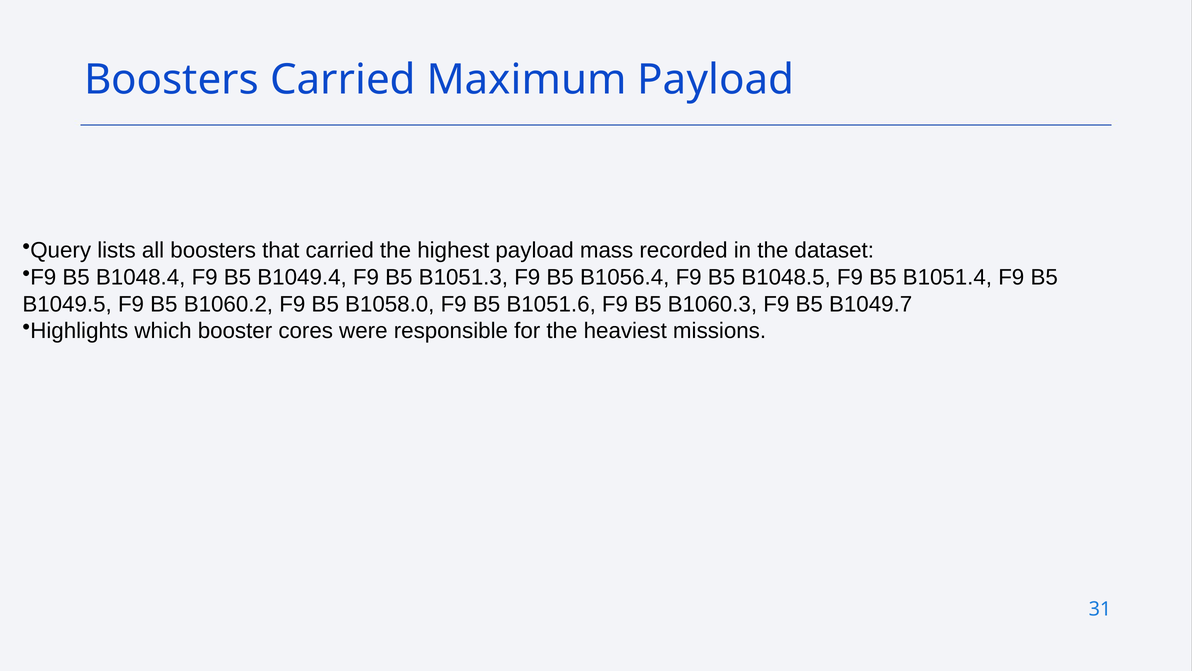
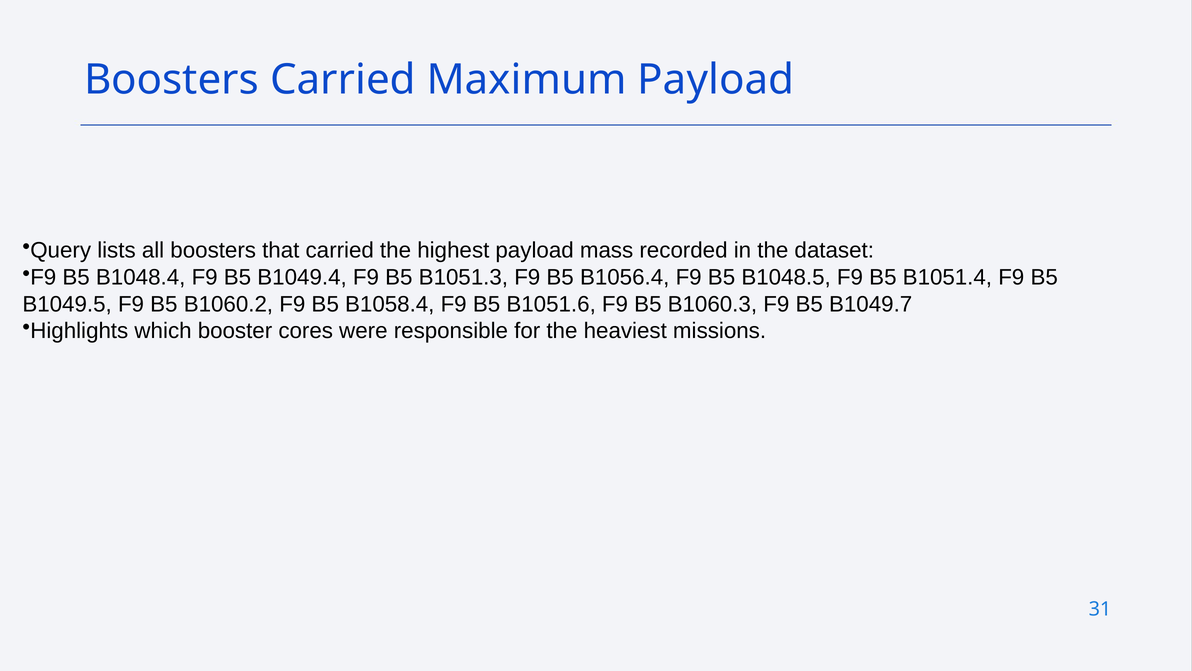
B1058.0: B1058.0 -> B1058.4
